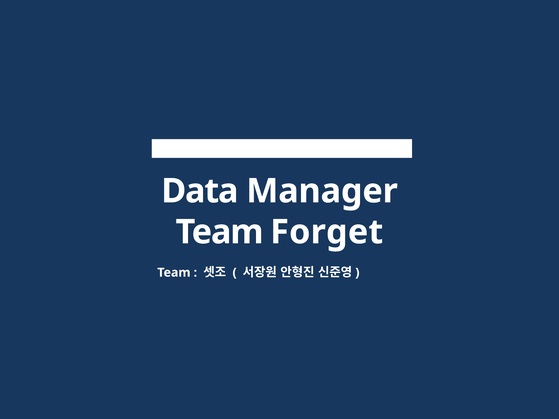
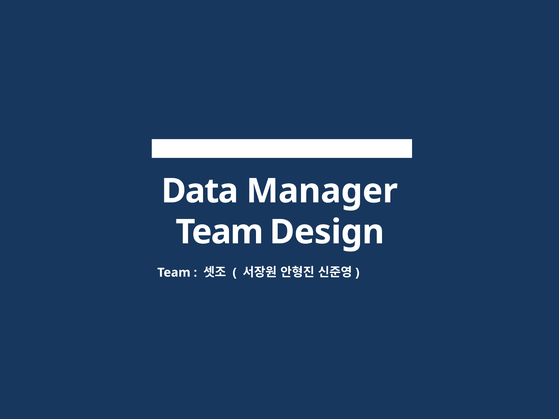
Forget: Forget -> Design
